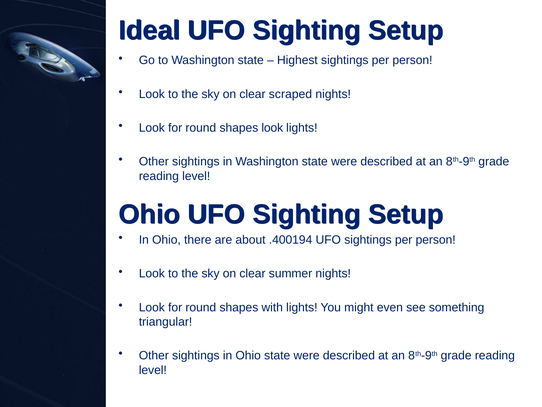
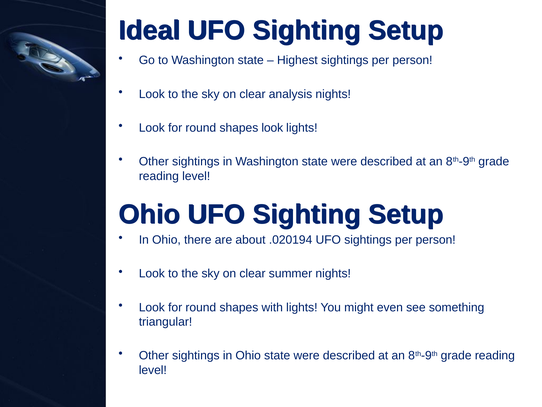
scraped: scraped -> analysis
.400194: .400194 -> .020194
